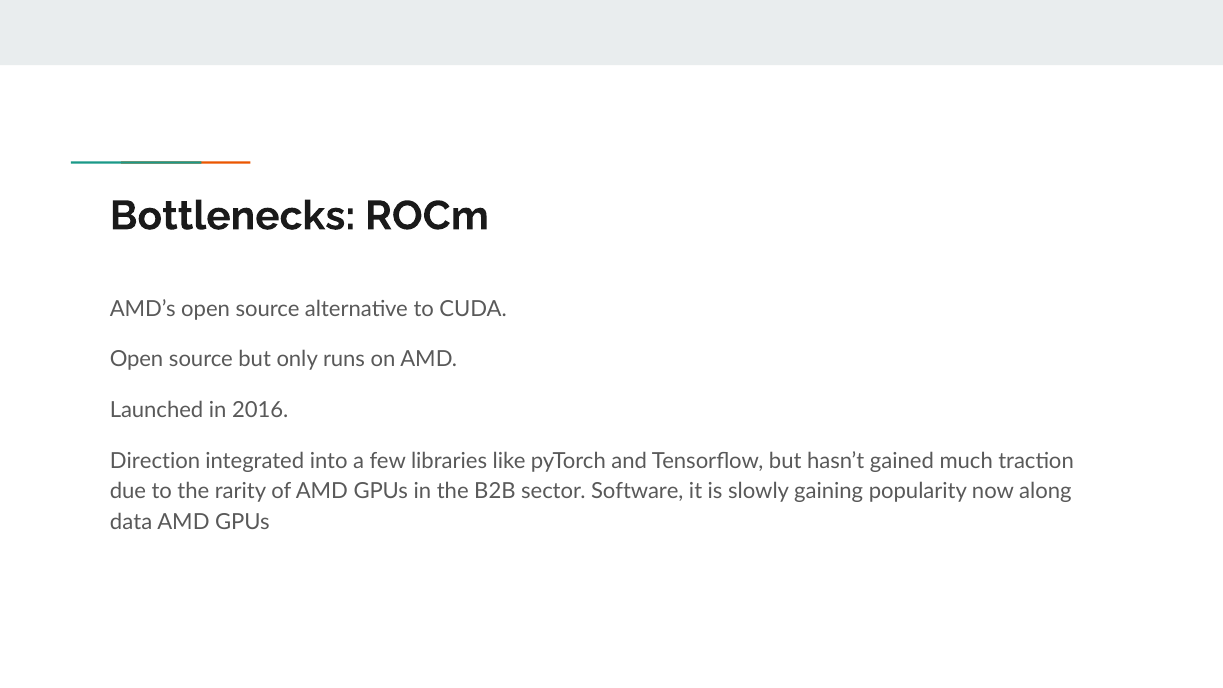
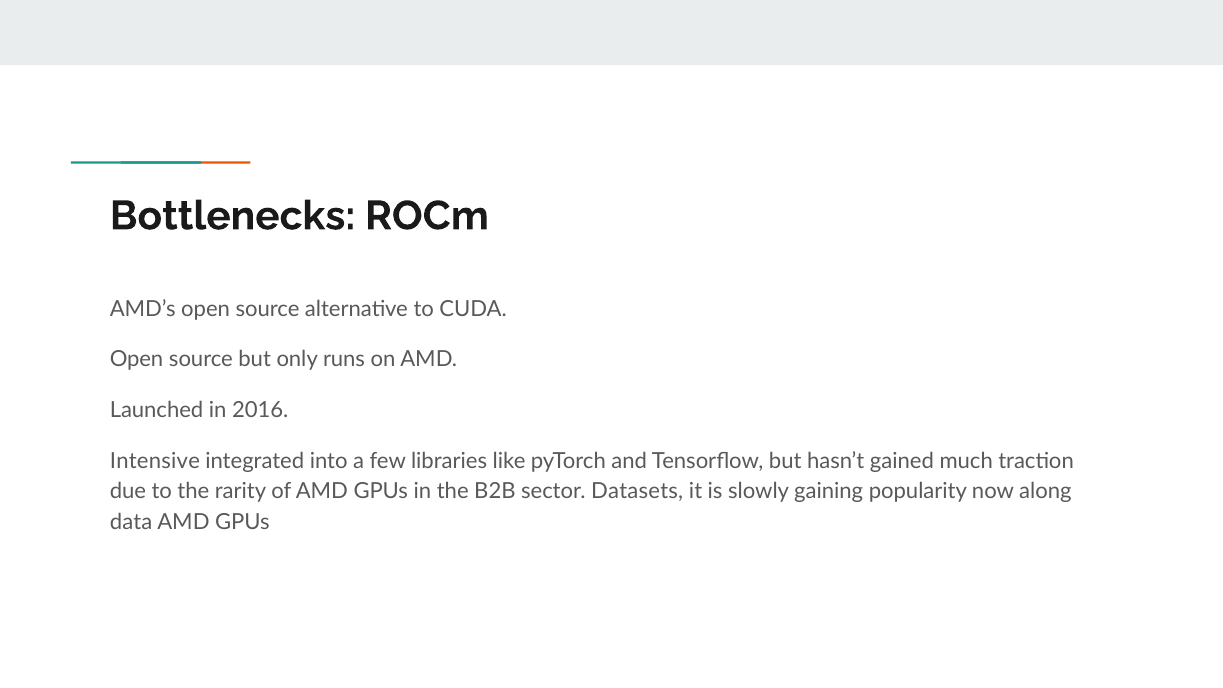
Direction: Direction -> Intensive
Software: Software -> Datasets
